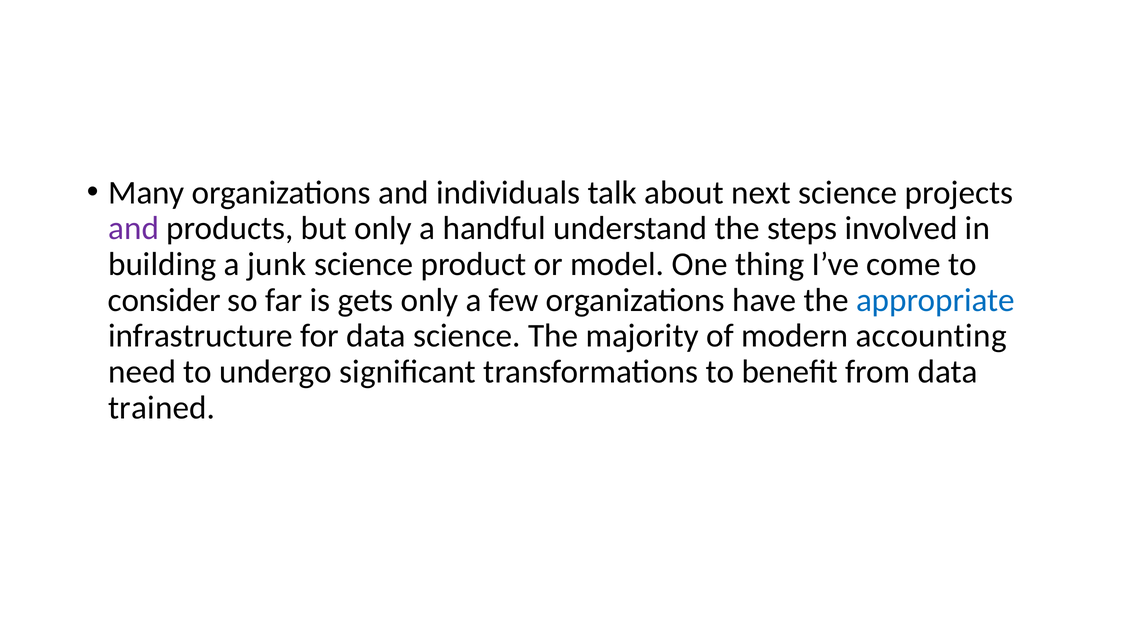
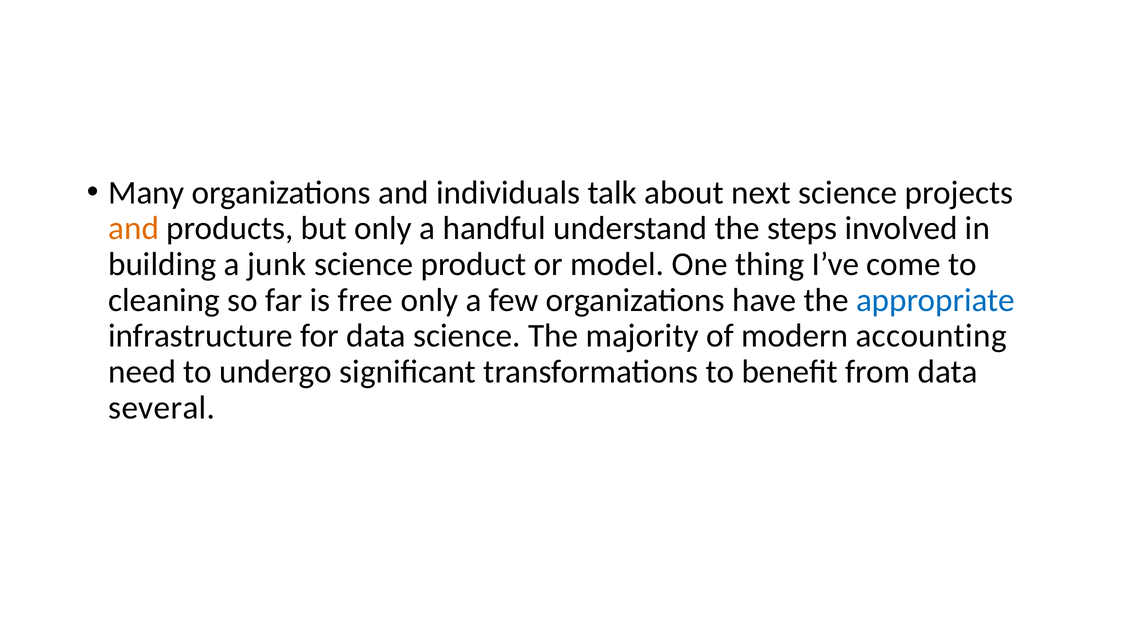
and at (134, 228) colour: purple -> orange
consider: consider -> cleaning
gets: gets -> free
trained: trained -> several
